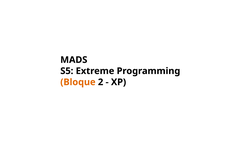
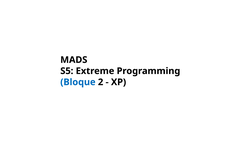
Bloque colour: orange -> blue
